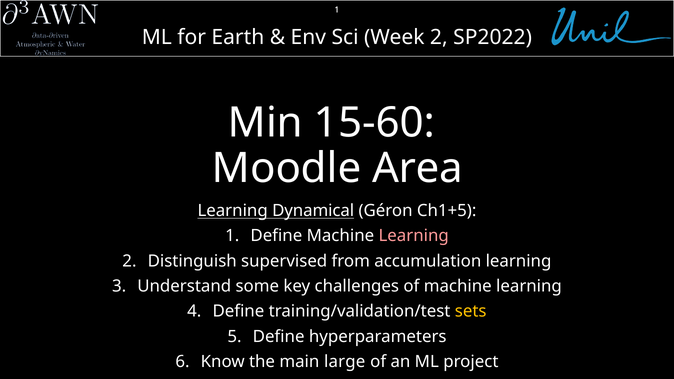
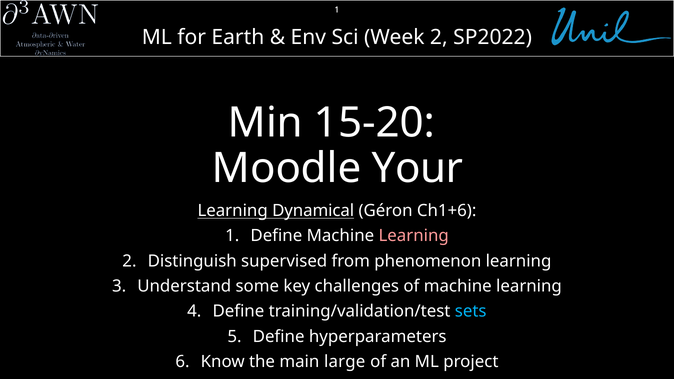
15-60: 15-60 -> 15-20
Area: Area -> Your
Ch1+5: Ch1+5 -> Ch1+6
accumulation: accumulation -> phenomenon
sets colour: yellow -> light blue
